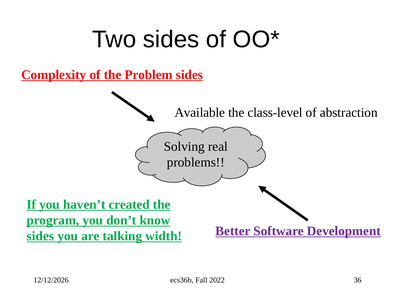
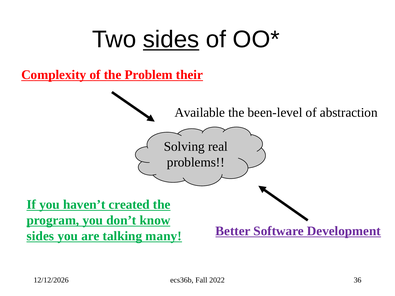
sides at (171, 40) underline: none -> present
Problem sides: sides -> their
class-level: class-level -> been-level
width: width -> many
